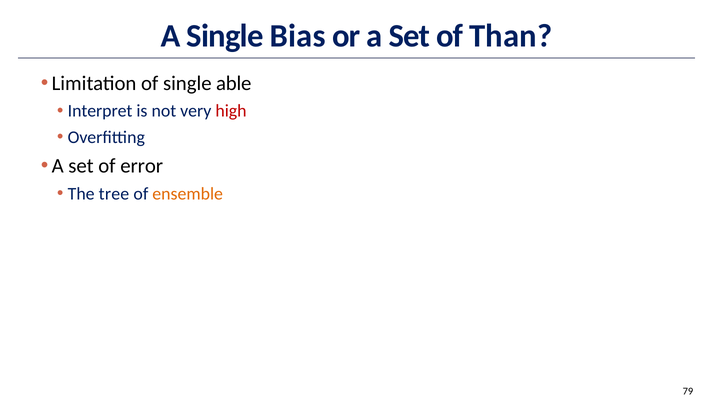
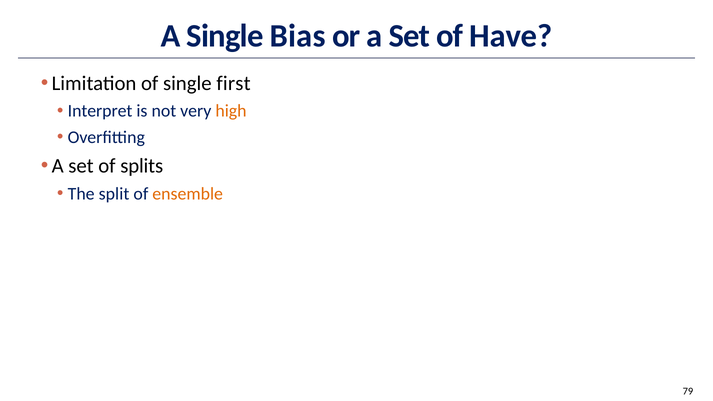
Than: Than -> Have
able: able -> first
high colour: red -> orange
error: error -> splits
tree: tree -> split
